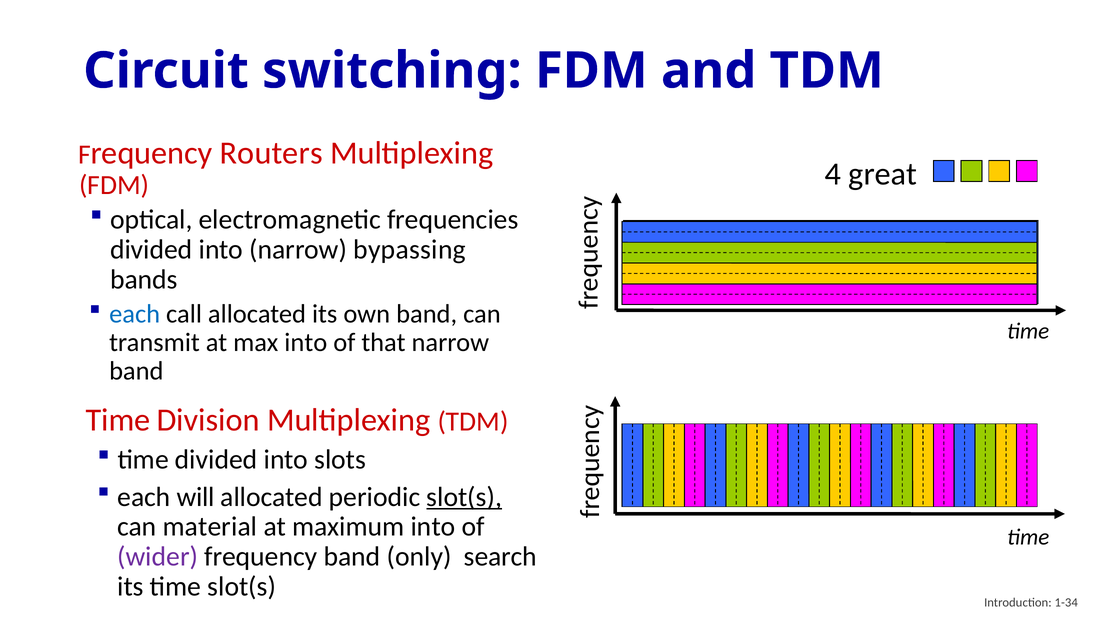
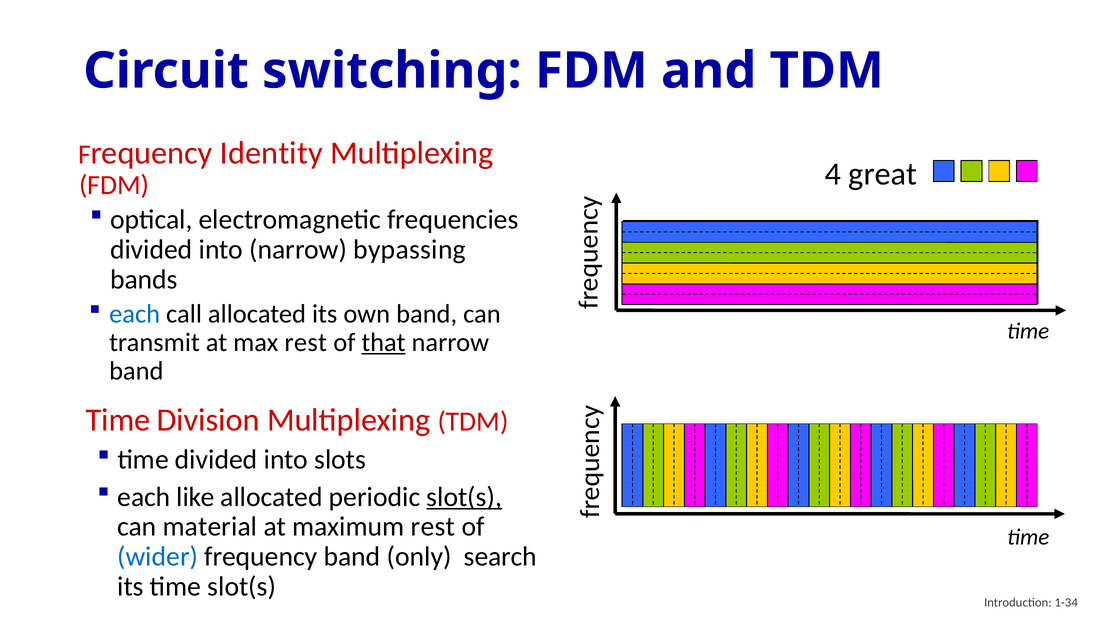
Routers: Routers -> Identity
max into: into -> rest
that underline: none -> present
will: will -> like
maximum into: into -> rest
wider colour: purple -> blue
